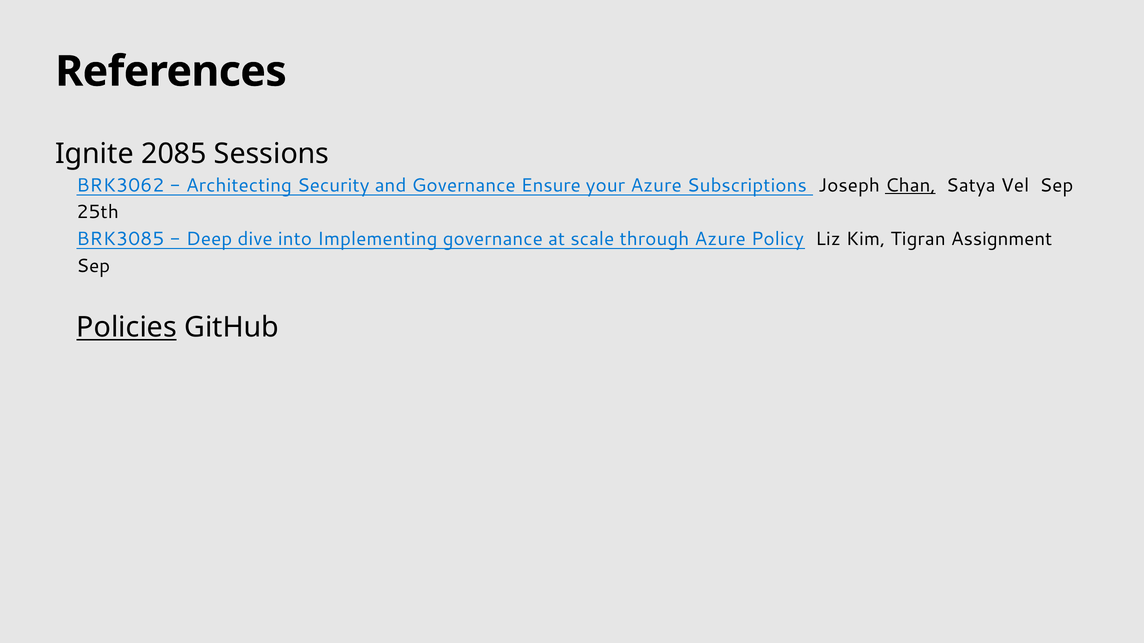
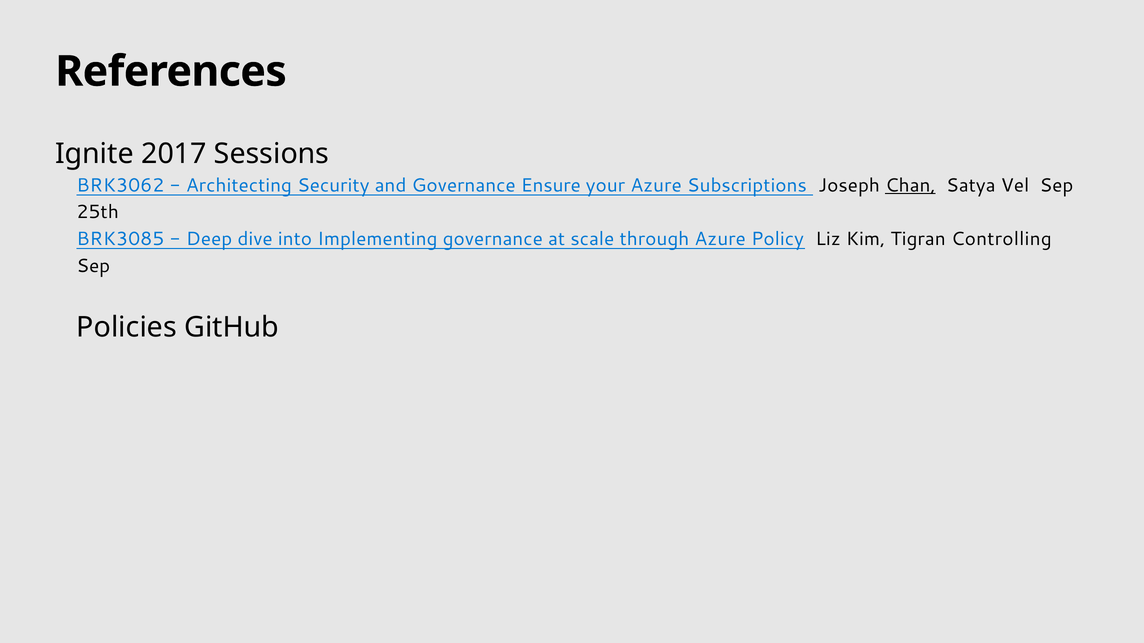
2085: 2085 -> 2017
Assignment: Assignment -> Controlling
Policies underline: present -> none
